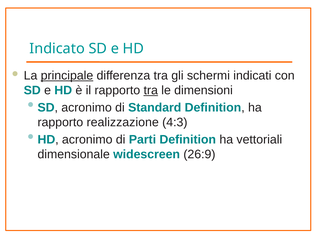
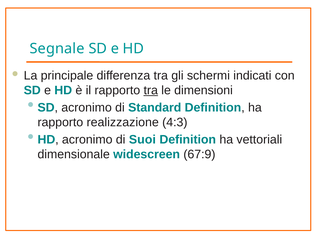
Indicato: Indicato -> Segnale
principale underline: present -> none
Parti: Parti -> Suoi
26:9: 26:9 -> 67:9
